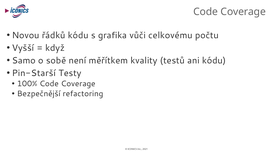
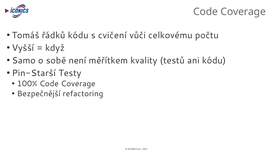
Novou: Novou -> Tomáš
grafika: grafika -> cvičení
